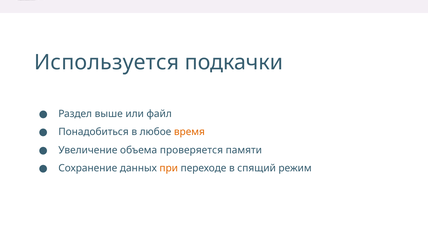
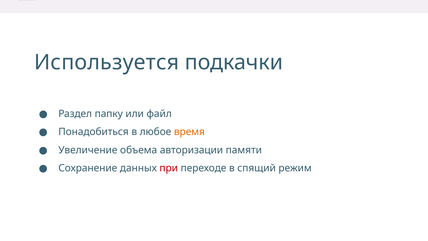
выше: выше -> папку
проверяется: проверяется -> авторизации
при colour: orange -> red
